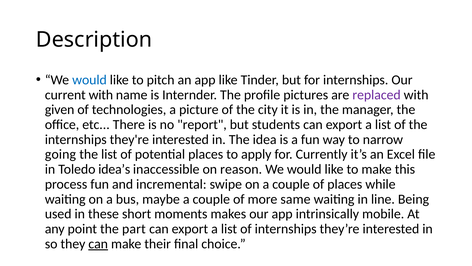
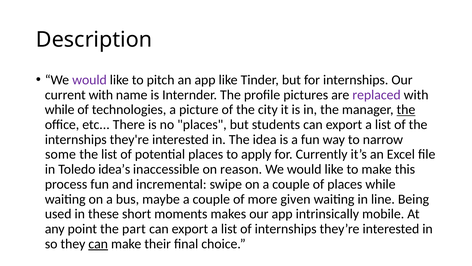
would at (89, 80) colour: blue -> purple
given at (60, 110): given -> while
the at (406, 110) underline: none -> present
no report: report -> places
going: going -> some
same: same -> given
